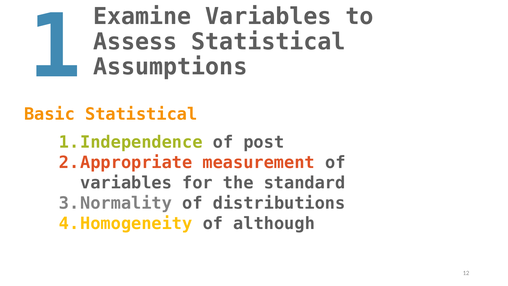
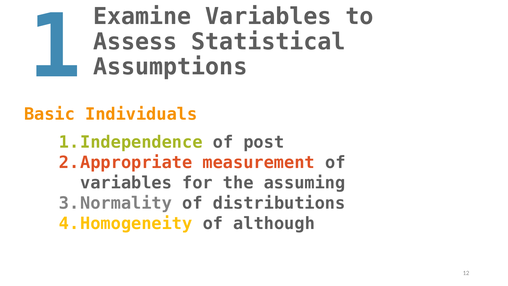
Basic Statistical: Statistical -> Individuals
standard: standard -> assuming
